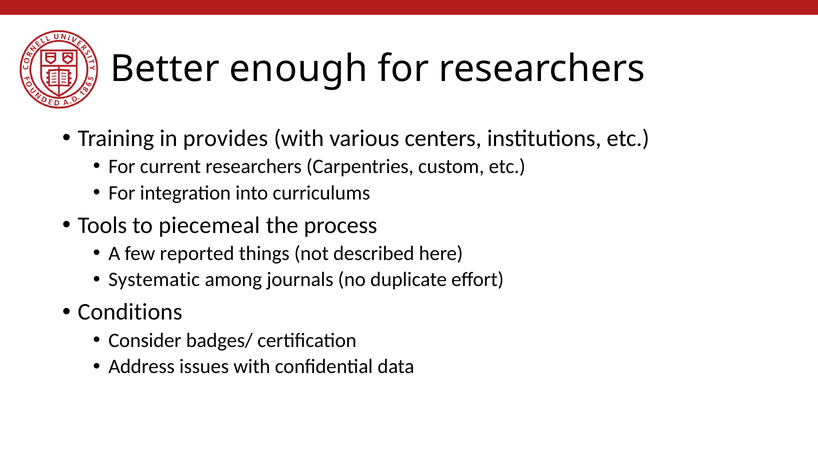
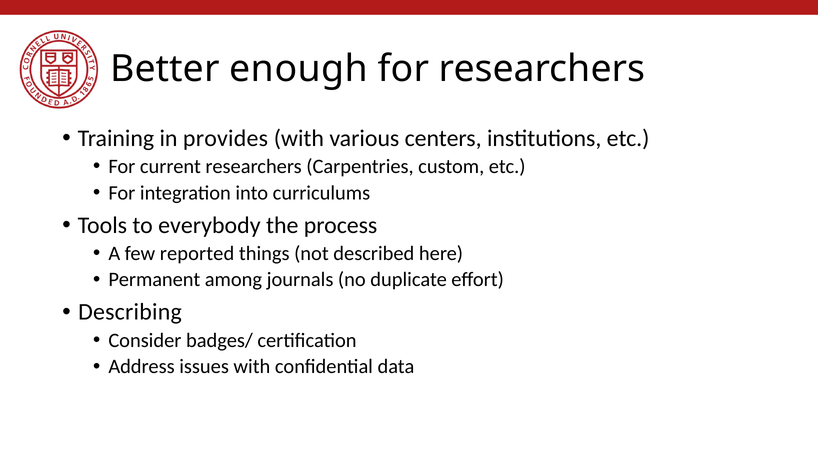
piecemeal: piecemeal -> everybody
Systematic: Systematic -> Permanent
Conditions: Conditions -> Describing
